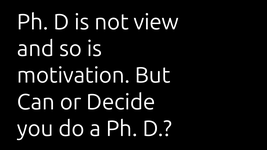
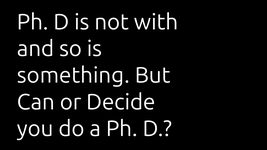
view: view -> with
motivation: motivation -> something
